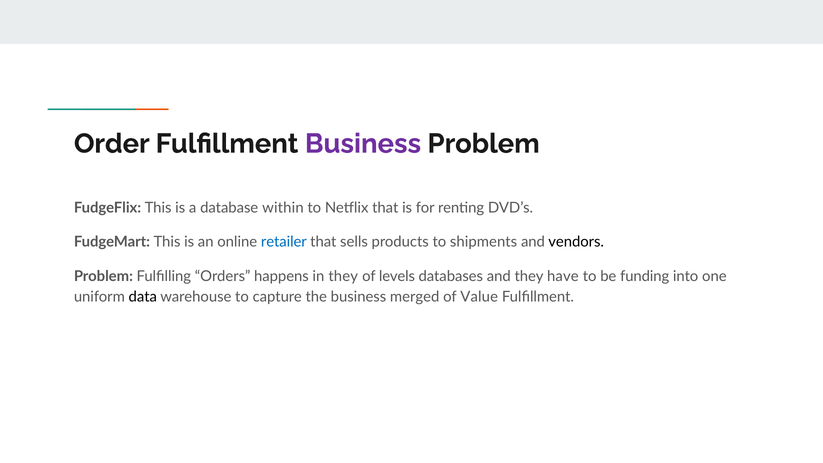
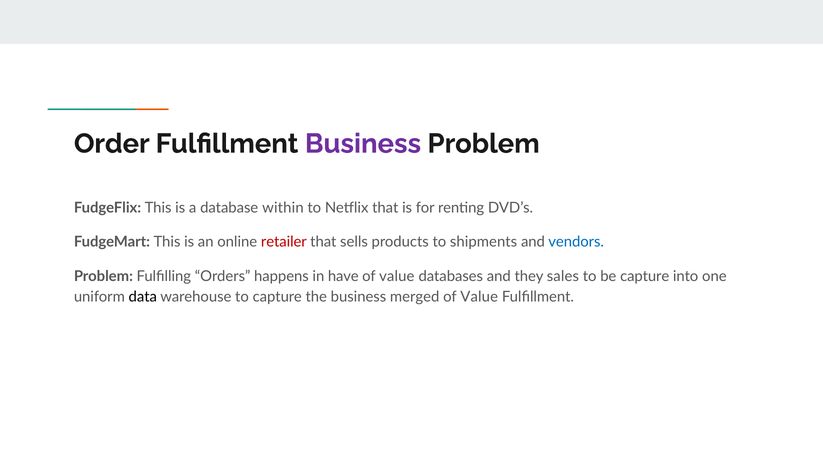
retailer colour: blue -> red
vendors colour: black -> blue
in they: they -> have
levels at (397, 276): levels -> value
have: have -> sales
be funding: funding -> capture
